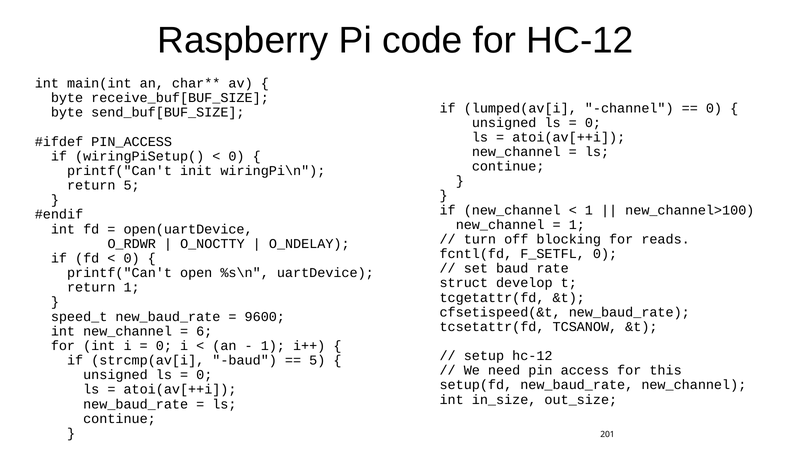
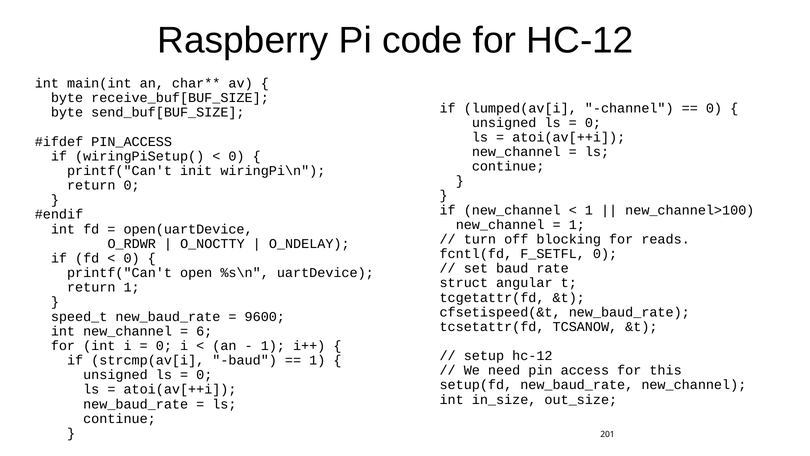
return 5: 5 -> 0
develop: develop -> angular
5 at (317, 360): 5 -> 1
